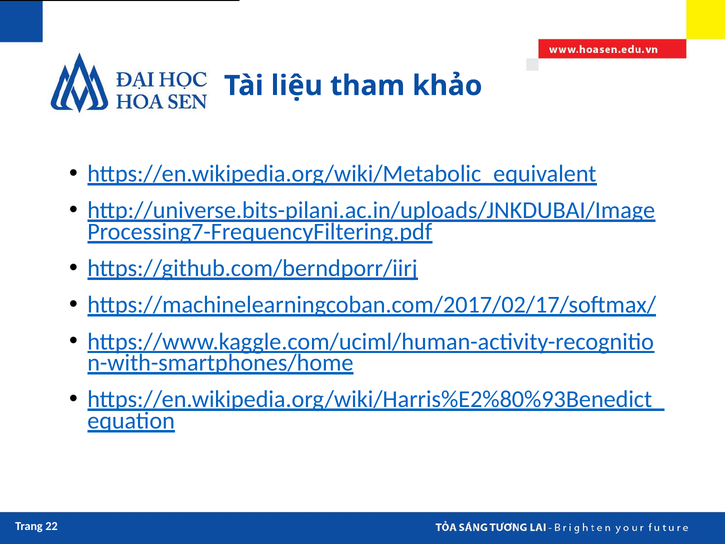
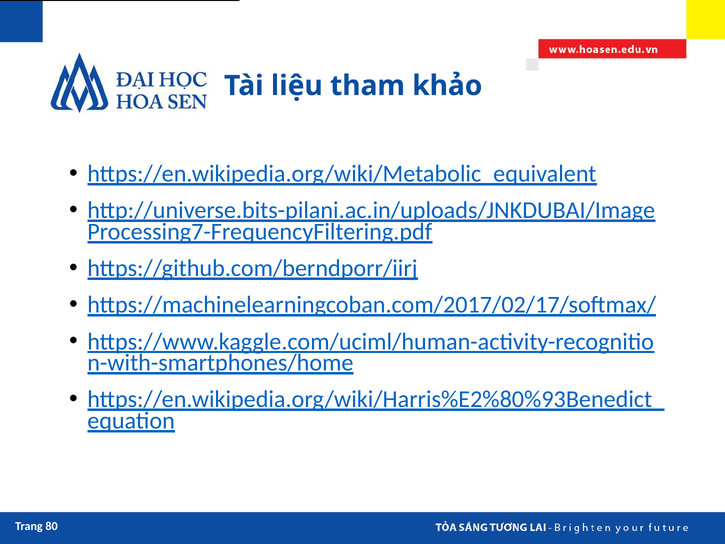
22: 22 -> 80
